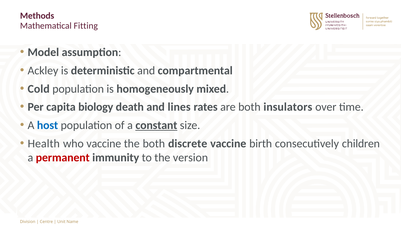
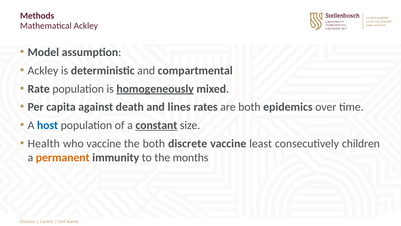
Mathematical Fitting: Fitting -> Ackley
Cold: Cold -> Rate
homogeneously underline: none -> present
biology: biology -> against
insulators: insulators -> epidemics
birth: birth -> least
permanent colour: red -> orange
version: version -> months
